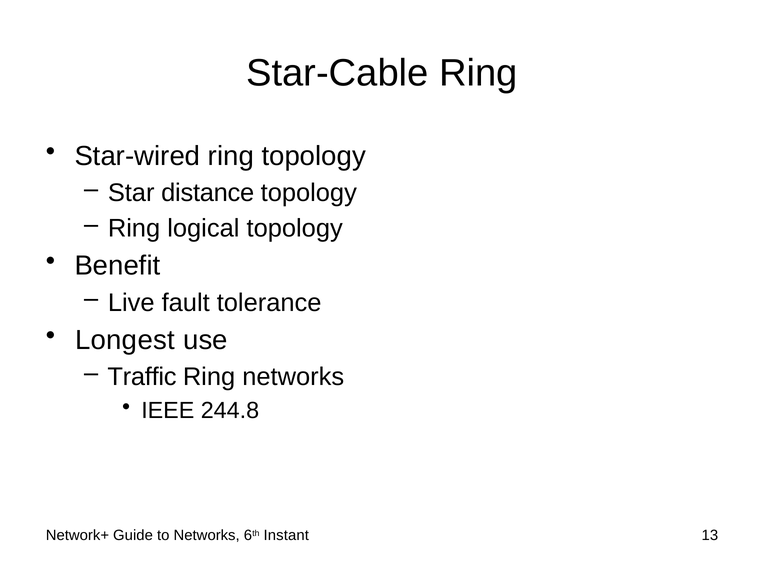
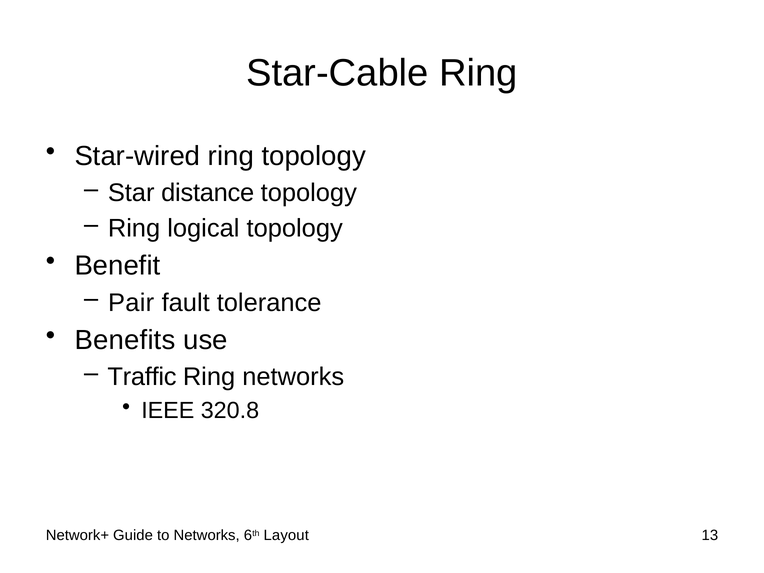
Live: Live -> Pair
Longest: Longest -> Benefits
244.8: 244.8 -> 320.8
Instant: Instant -> Layout
